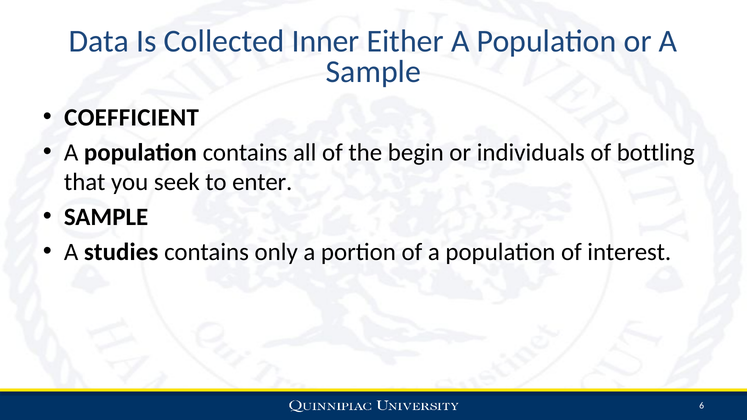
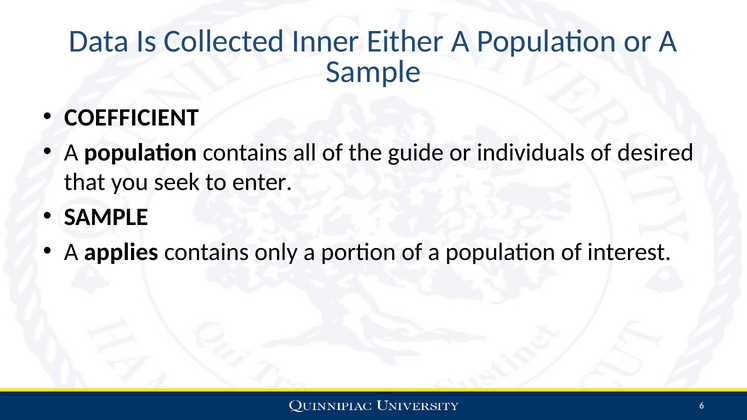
begin: begin -> guide
bottling: bottling -> desired
studies: studies -> applies
